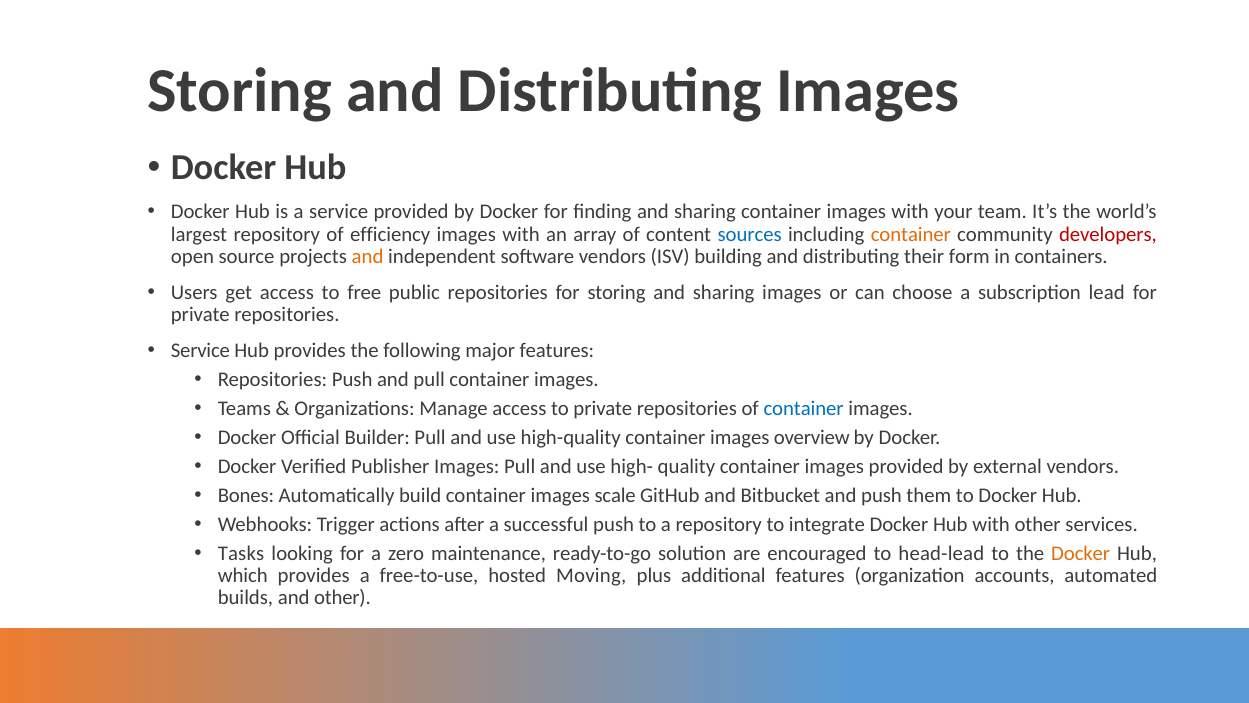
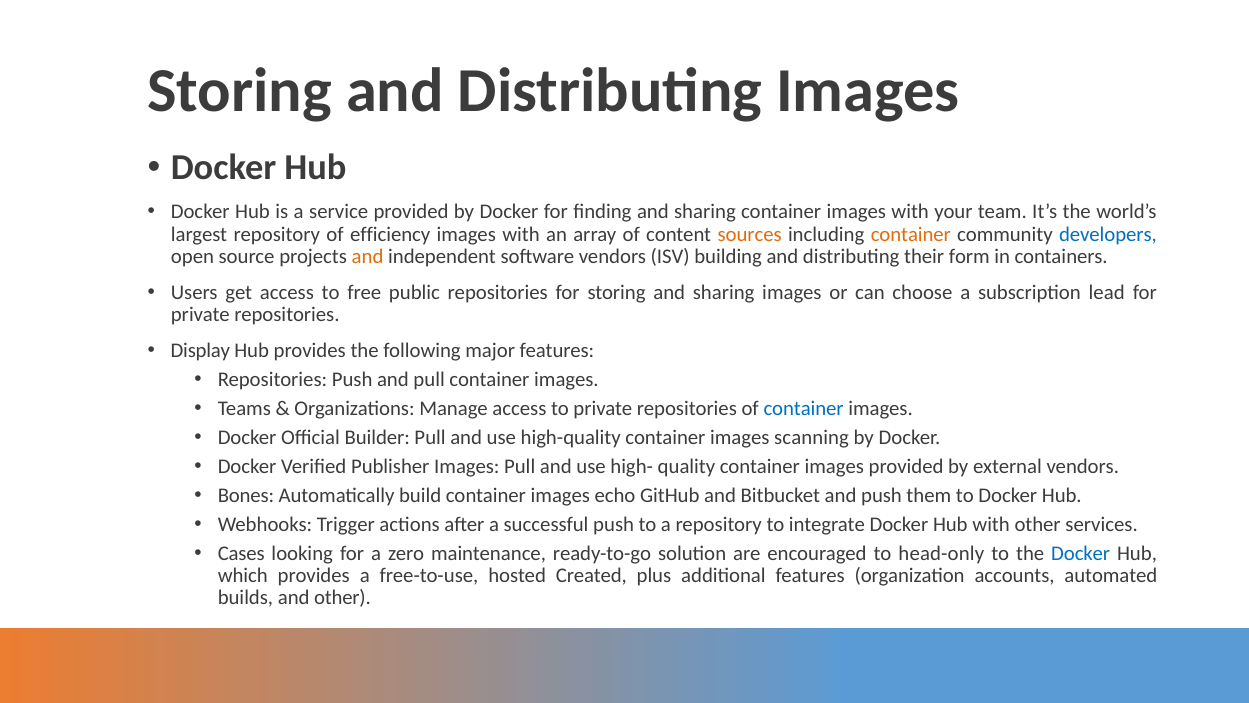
sources colour: blue -> orange
developers colour: red -> blue
Service at (200, 350): Service -> Display
overview: overview -> scanning
scale: scale -> echo
Tasks: Tasks -> Cases
head-lead: head-lead -> head-only
Docker at (1081, 553) colour: orange -> blue
Moving: Moving -> Created
